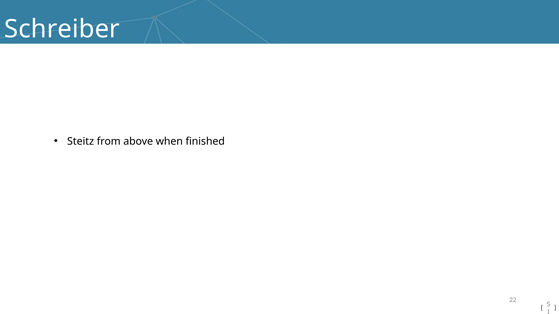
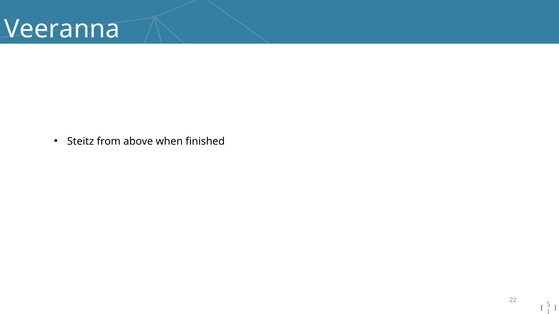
Schreiber: Schreiber -> Veeranna
